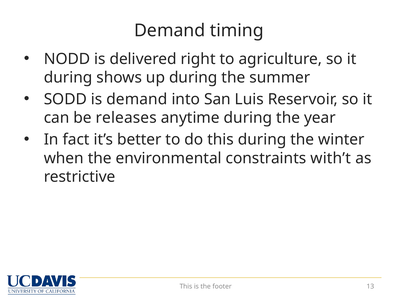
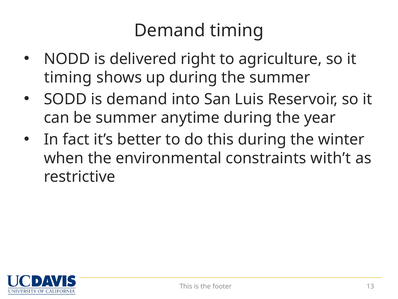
during at (68, 77): during -> timing
be releases: releases -> summer
